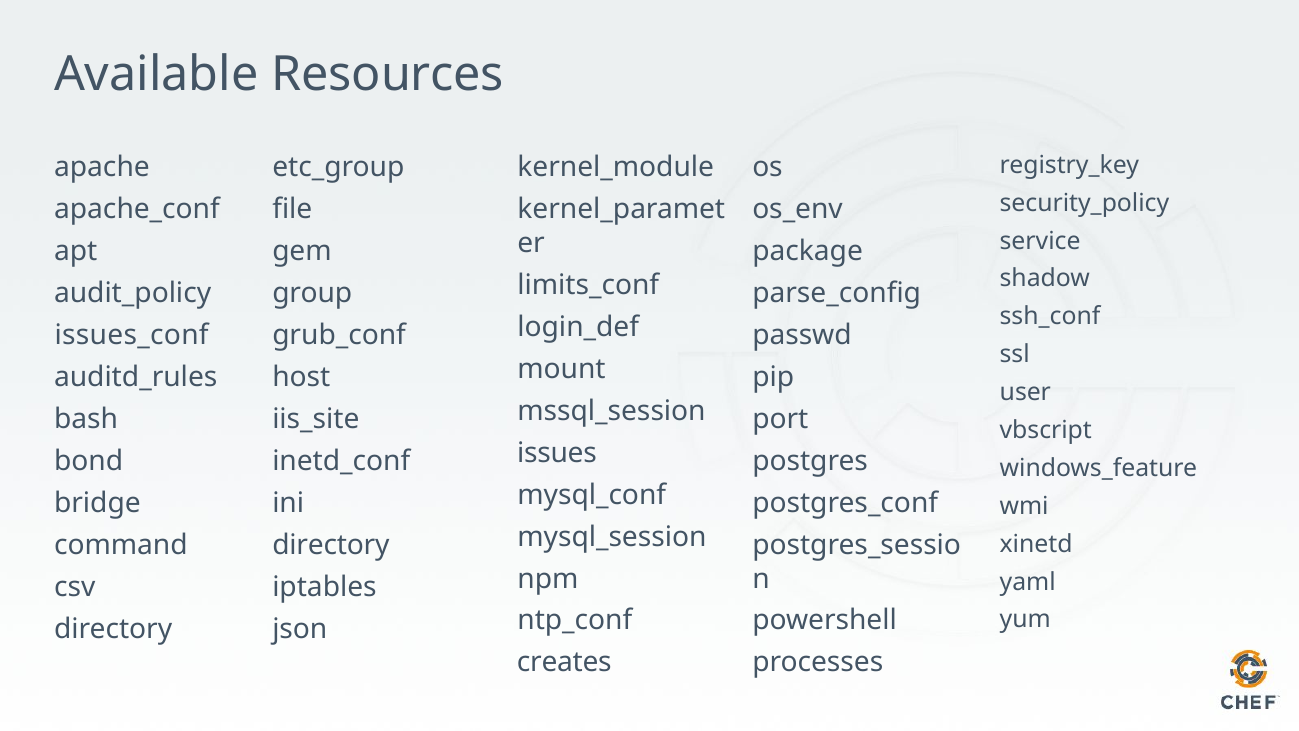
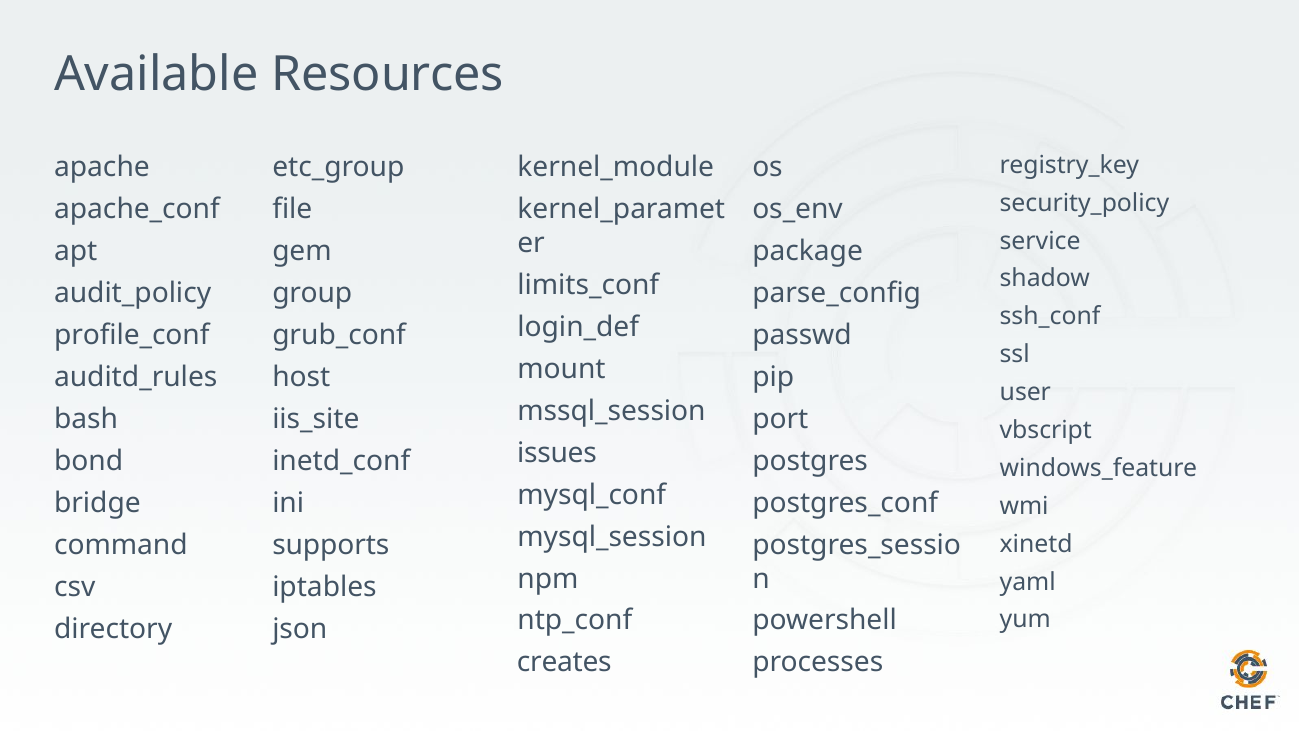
issues_conf: issues_conf -> profile_conf
directory at (331, 545): directory -> supports
